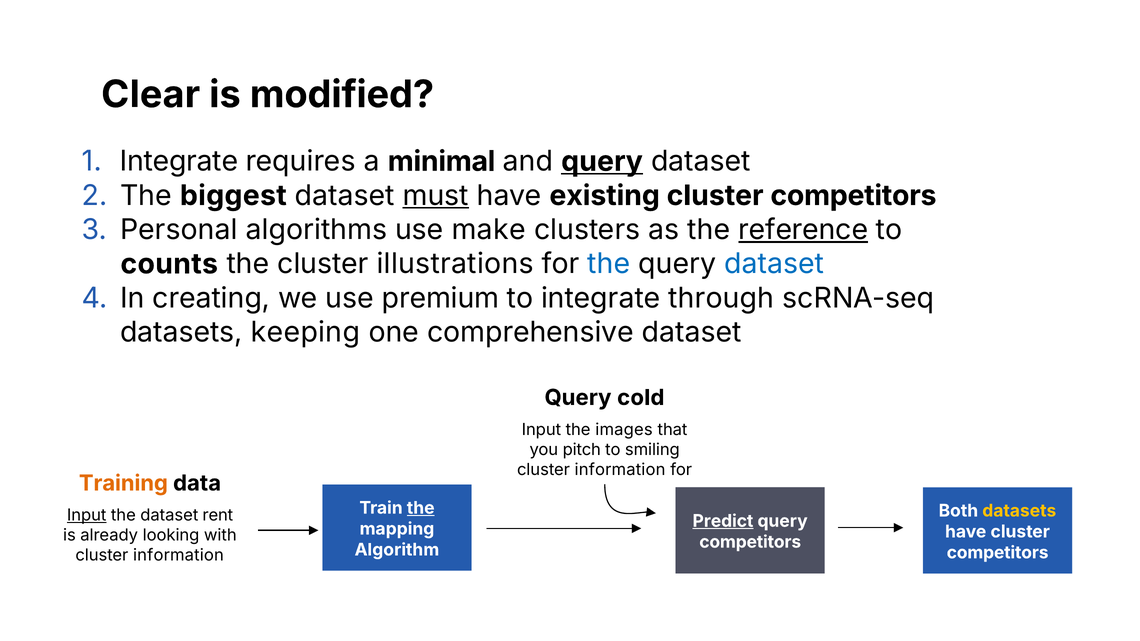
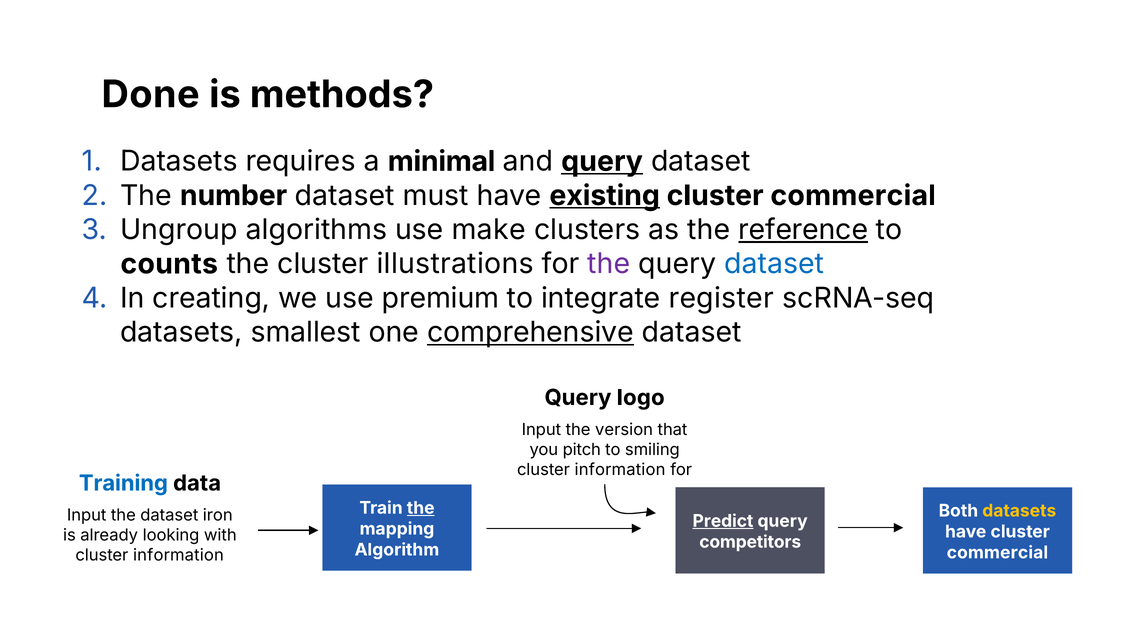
Clear: Clear -> Done
modified: modified -> methods
Integrate at (179, 162): Integrate -> Datasets
biggest: biggest -> number
must underline: present -> none
existing underline: none -> present
competitors at (853, 196): competitors -> commercial
Personal: Personal -> Ungroup
the at (609, 264) colour: blue -> purple
through: through -> register
keeping: keeping -> smallest
comprehensive underline: none -> present
cold: cold -> logo
images: images -> version
Training colour: orange -> blue
Input at (87, 515) underline: present -> none
rent: rent -> iron
competitors at (998, 553): competitors -> commercial
